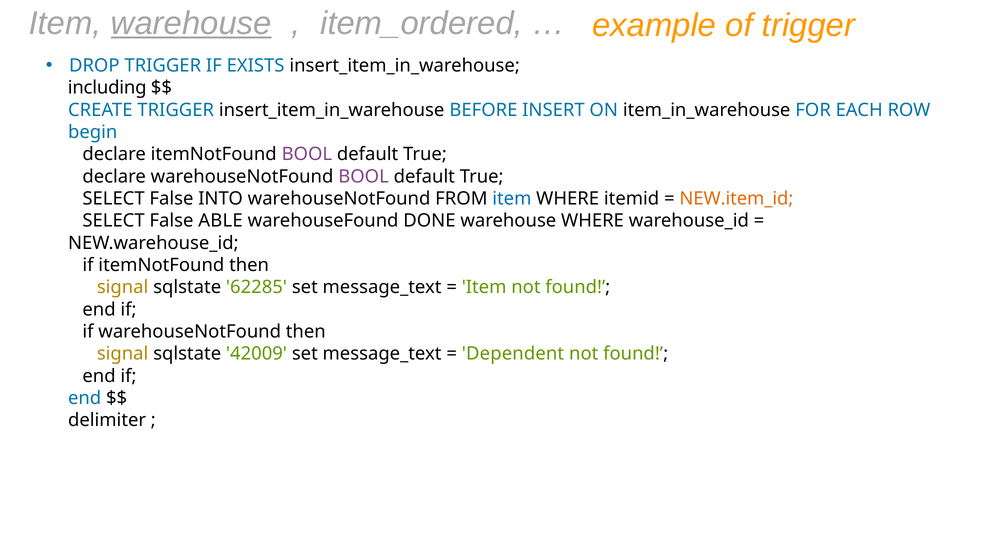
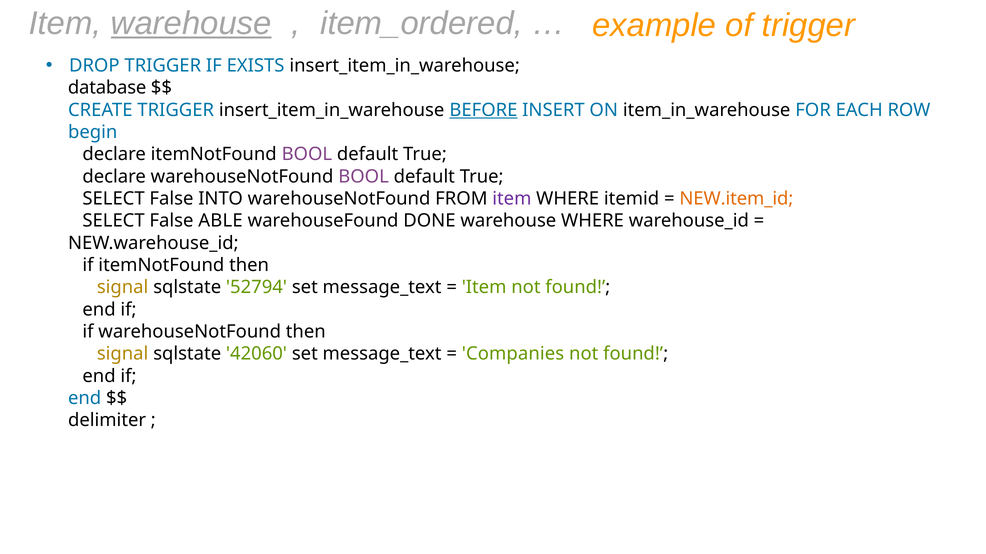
including: including -> database
BEFORE underline: none -> present
item at (512, 199) colour: blue -> purple
62285: 62285 -> 52794
42009: 42009 -> 42060
Dependent: Dependent -> Companies
